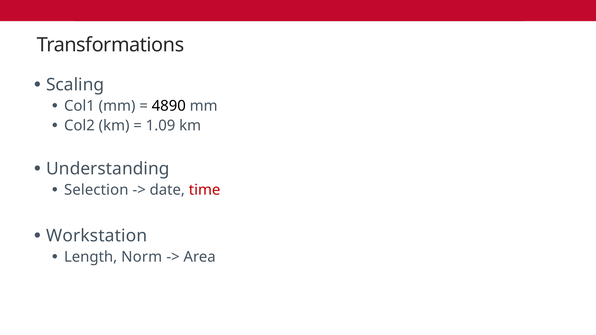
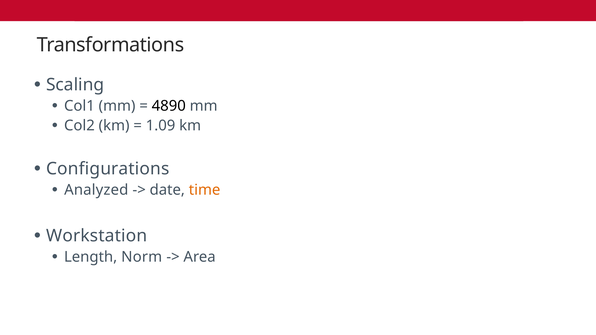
Understanding: Understanding -> Configurations
Selection: Selection -> Analyzed
time colour: red -> orange
